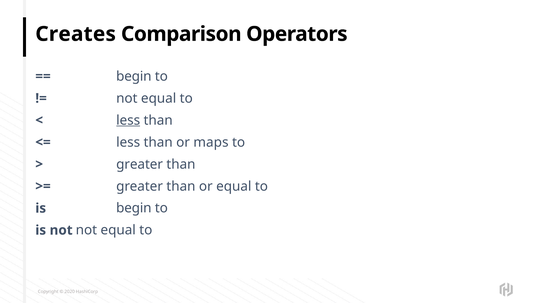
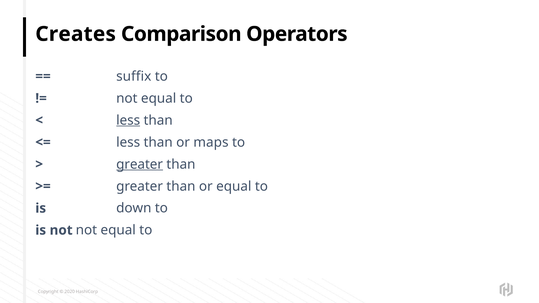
begin at (134, 76): begin -> suffix
greater at (140, 164) underline: none -> present
is begin: begin -> down
